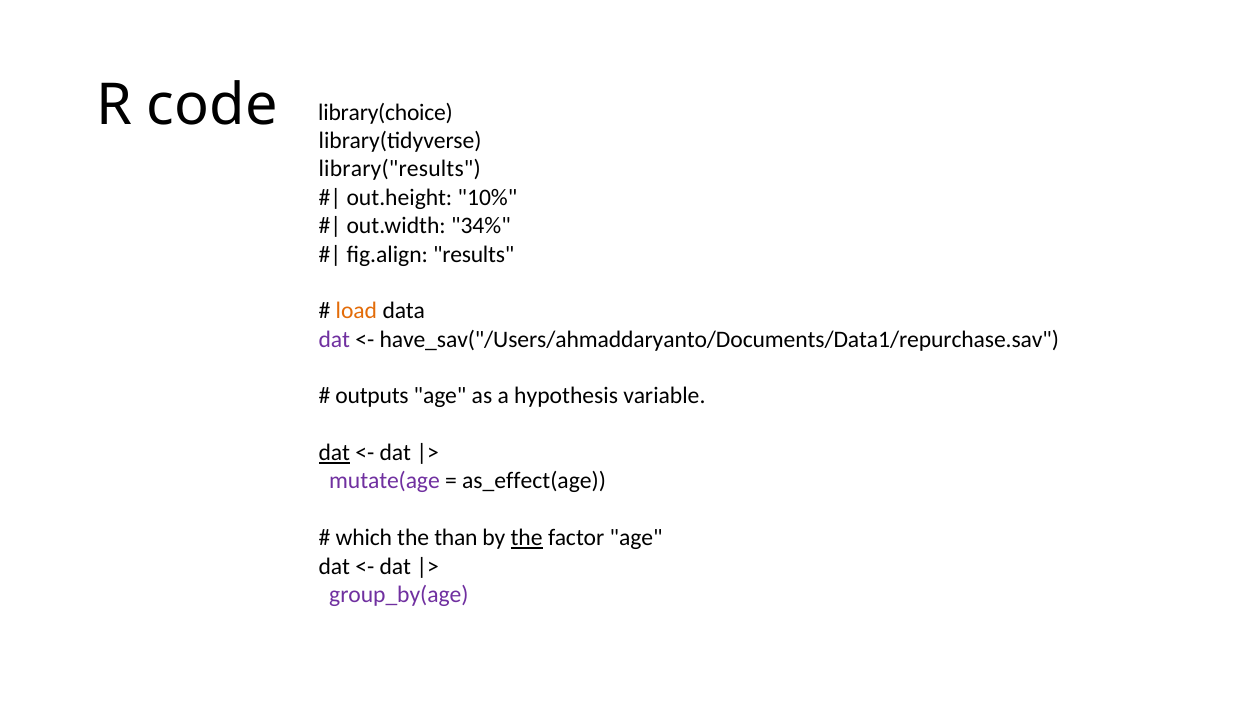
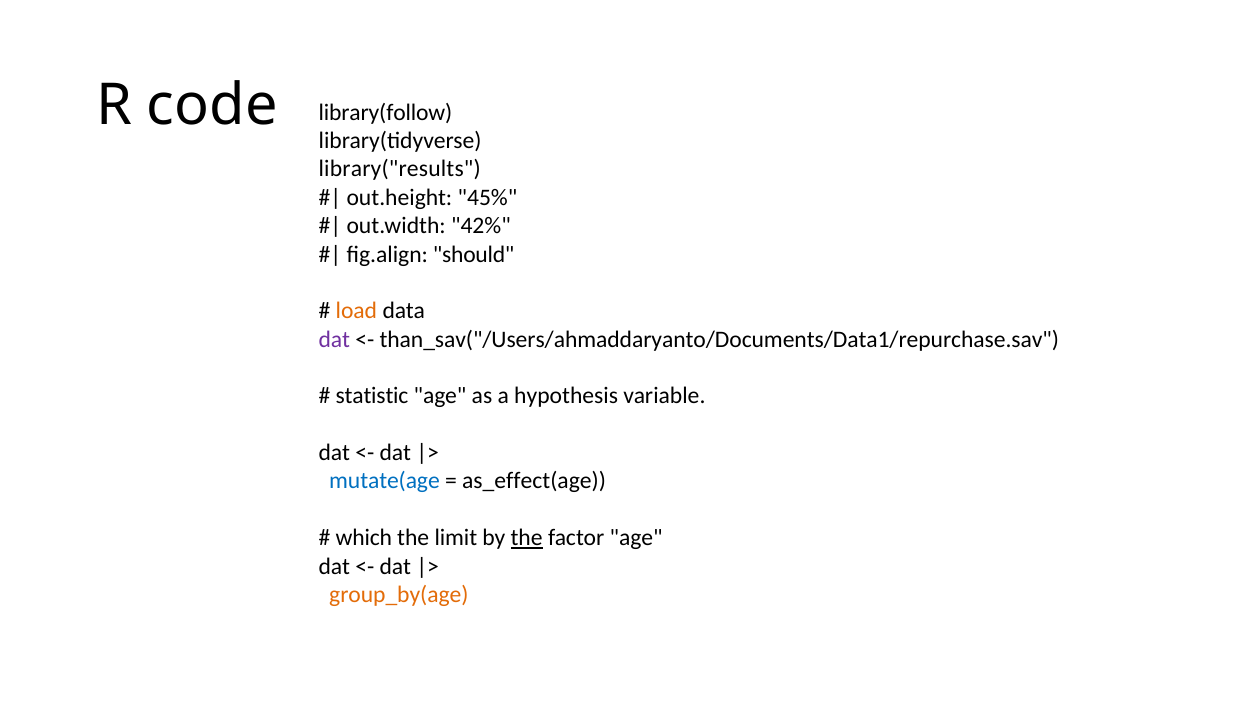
library(choice: library(choice -> library(follow
10%: 10% -> 45%
34%: 34% -> 42%
results: results -> should
have_sav("/Users/ahmaddaryanto/Documents/Data1/repurchase.sav: have_sav("/Users/ahmaddaryanto/Documents/Data1/repurchase.sav -> than_sav("/Users/ahmaddaryanto/Documents/Data1/repurchase.sav
outputs: outputs -> statistic
dat at (334, 453) underline: present -> none
mutate(age colour: purple -> blue
than: than -> limit
group_by(age colour: purple -> orange
